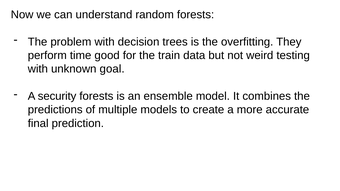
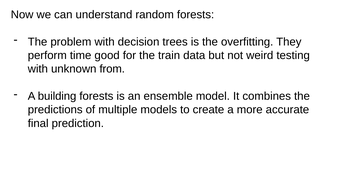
goal: goal -> from
security: security -> building
